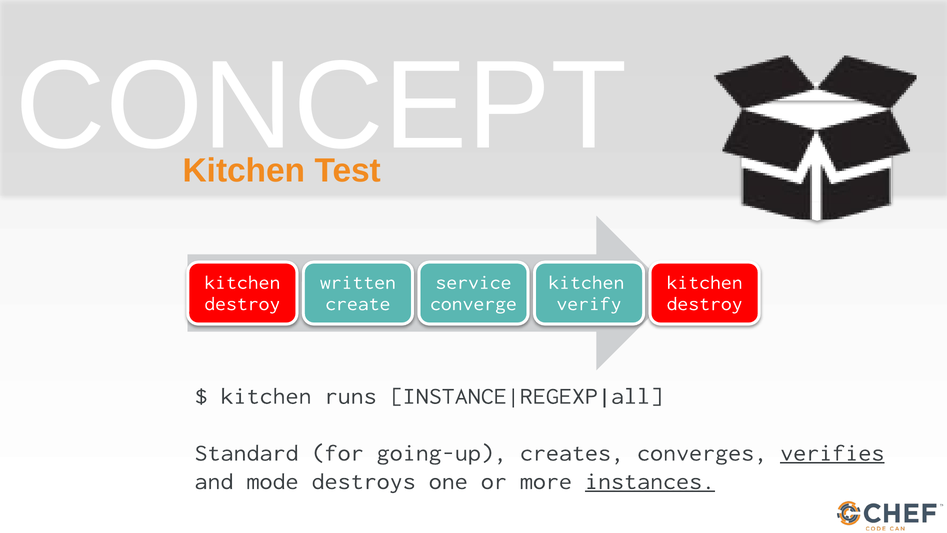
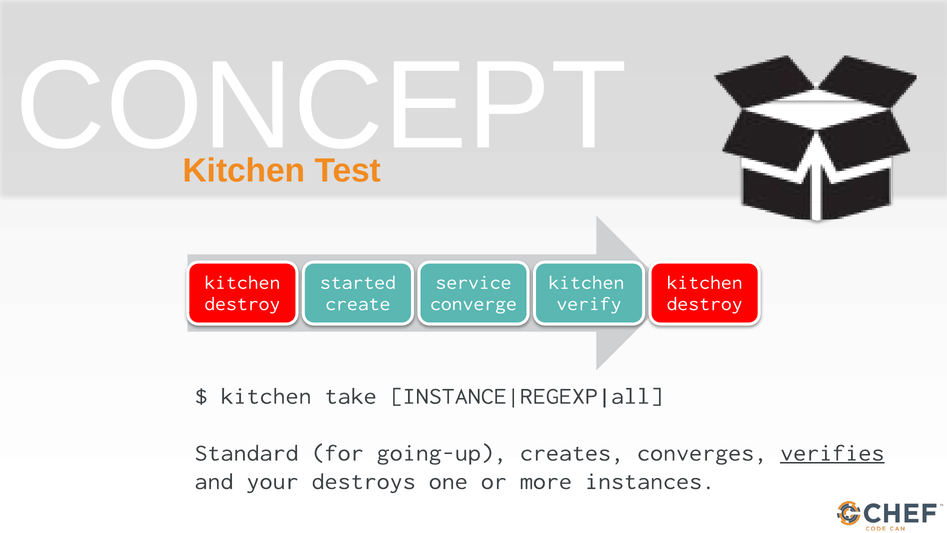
written: written -> started
runs: runs -> take
mode: mode -> your
instances underline: present -> none
